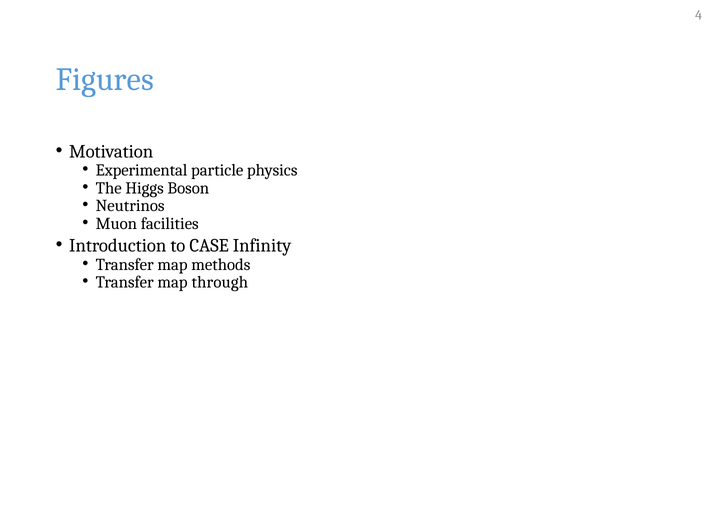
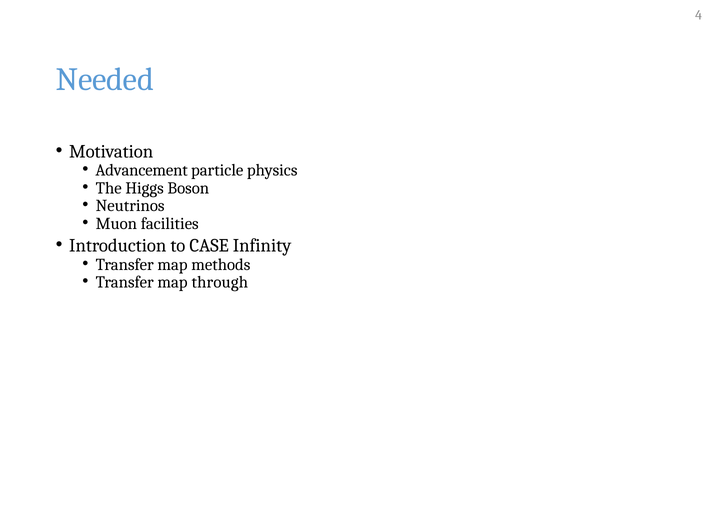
Figures: Figures -> Needed
Experimental: Experimental -> Advancement
